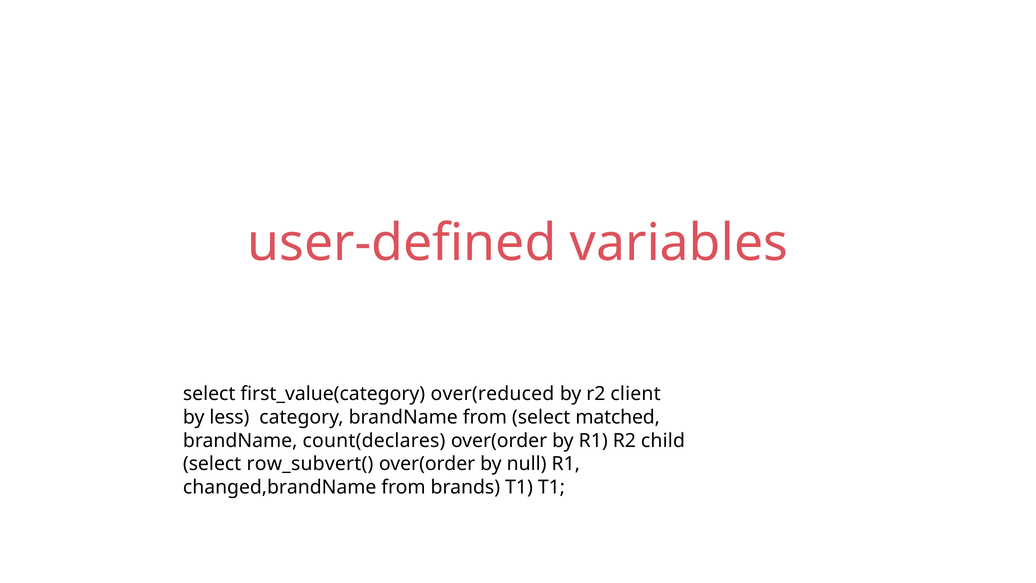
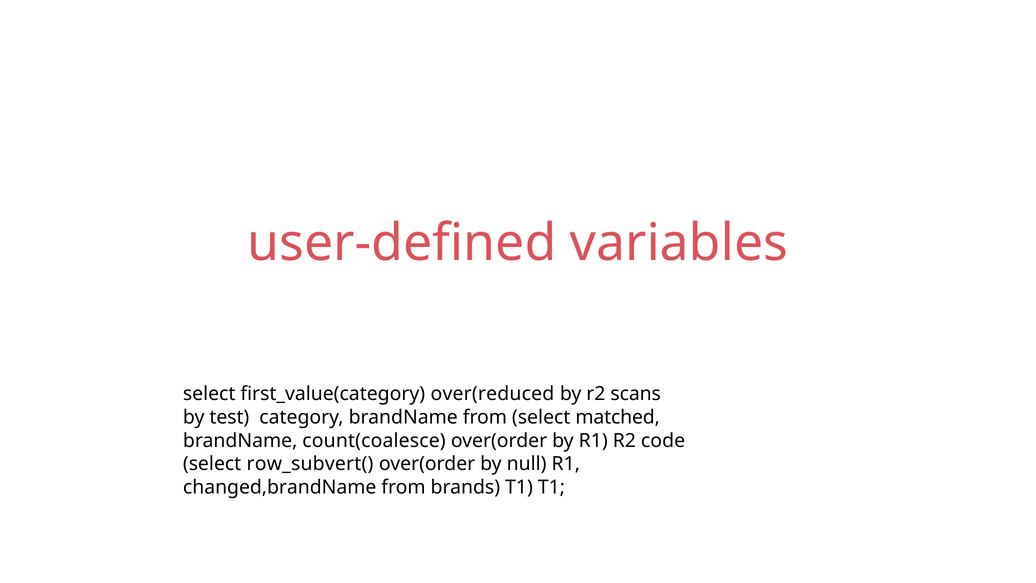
client: client -> scans
less: less -> test
count(declares: count(declares -> count(coalesce
child: child -> code
